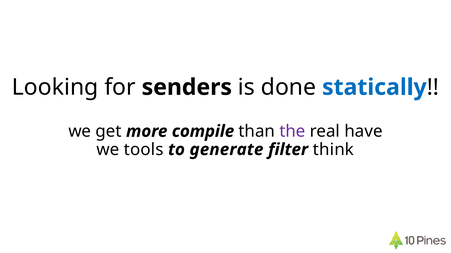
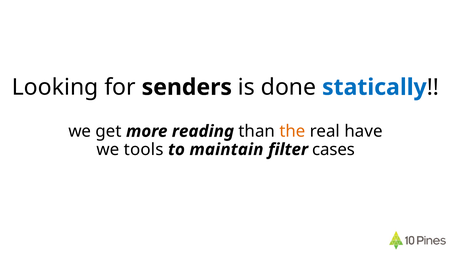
compile: compile -> reading
the colour: purple -> orange
generate: generate -> maintain
think: think -> cases
